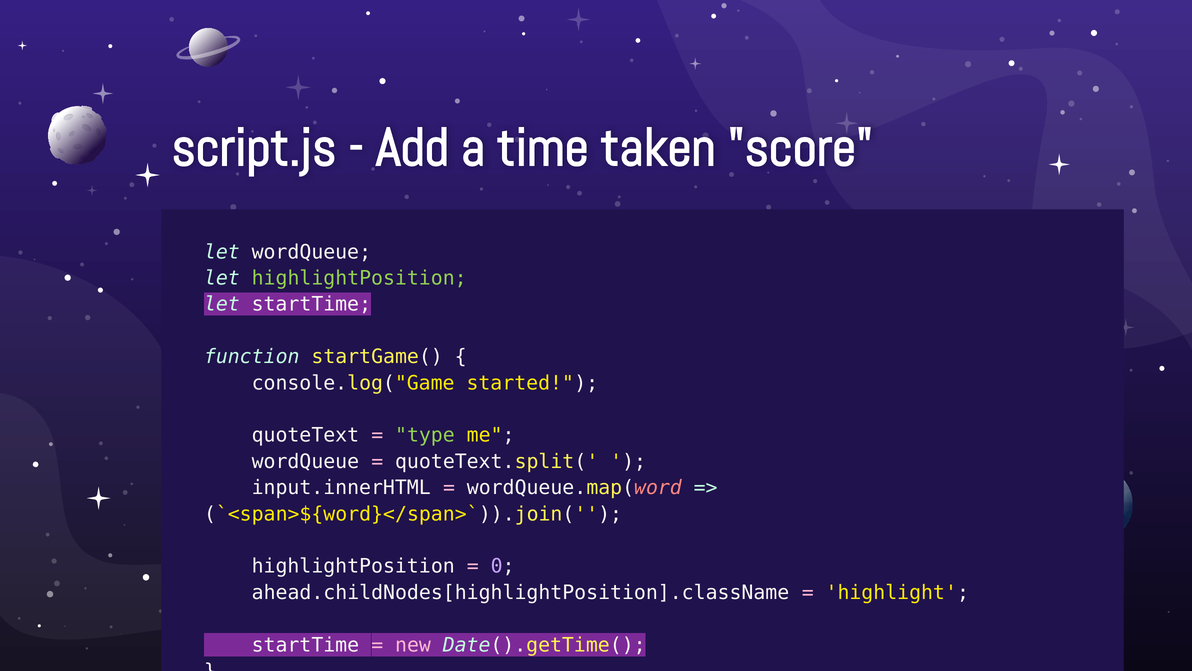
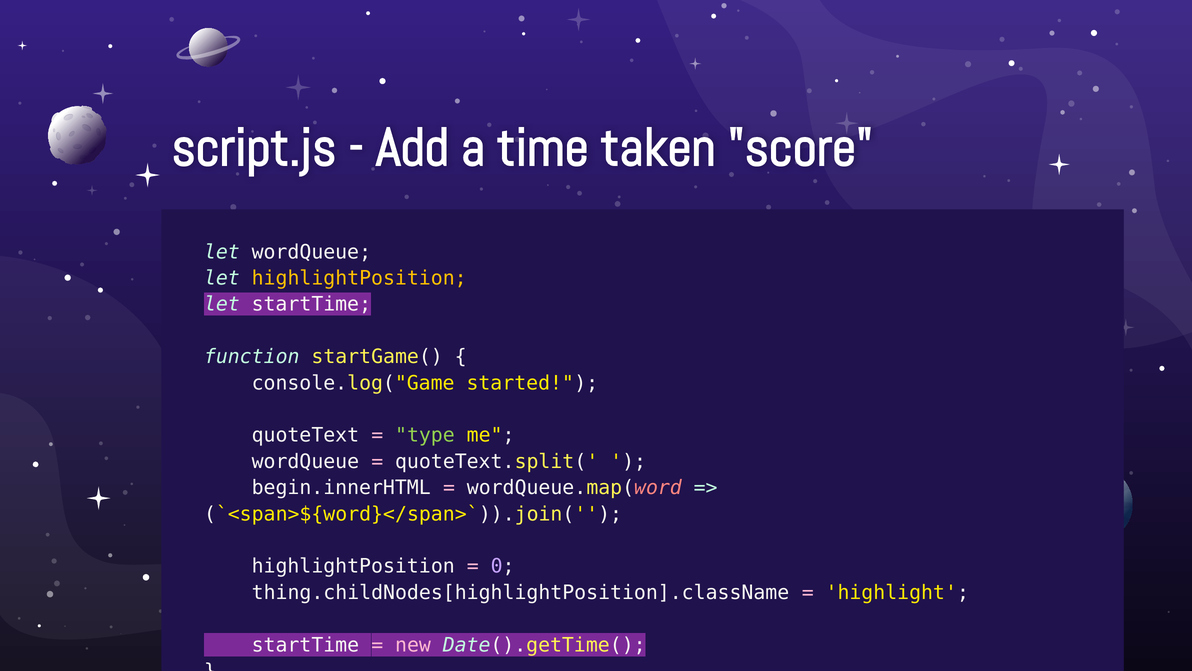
highlightPosition at (359, 278) colour: light green -> yellow
input.innerHTML: input.innerHTML -> begin.innerHTML
ahead.childNodes[highlightPosition].className: ahead.childNodes[highlightPosition].className -> thing.childNodes[highlightPosition].className
